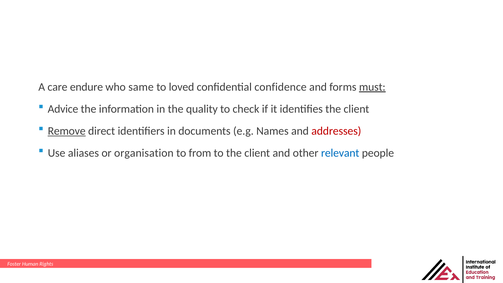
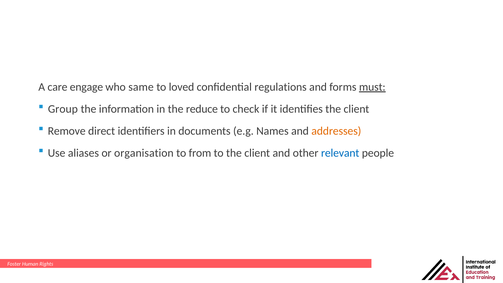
endure: endure -> engage
confidence: confidence -> regulations
Advice: Advice -> Group
quality: quality -> reduce
Remove underline: present -> none
addresses colour: red -> orange
